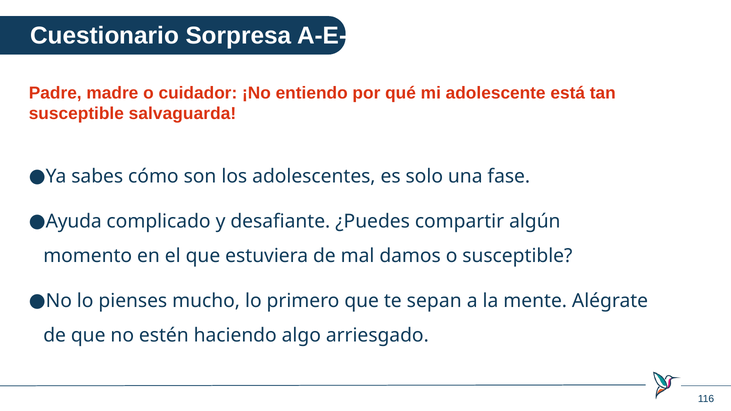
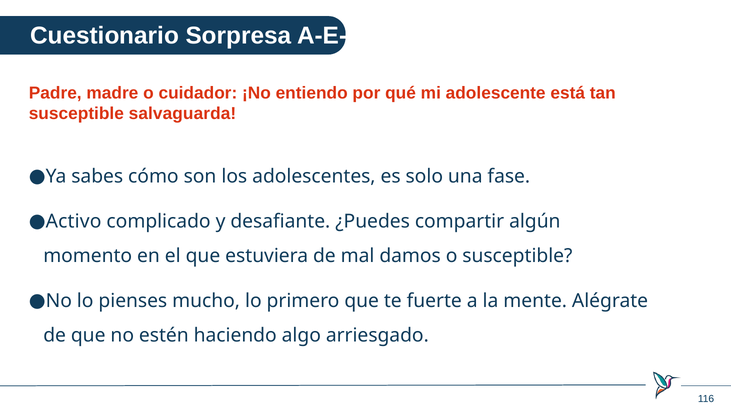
Ayuda: Ayuda -> Activo
sepan: sepan -> fuerte
